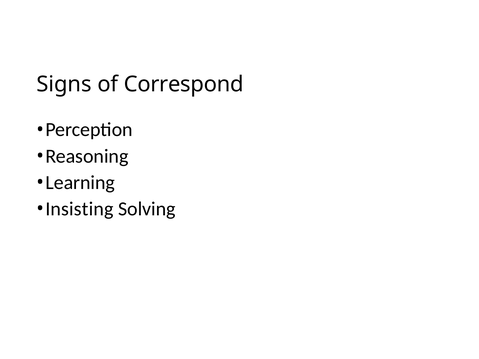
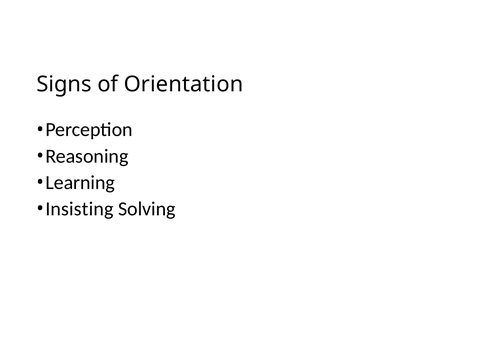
Correspond: Correspond -> Orientation
